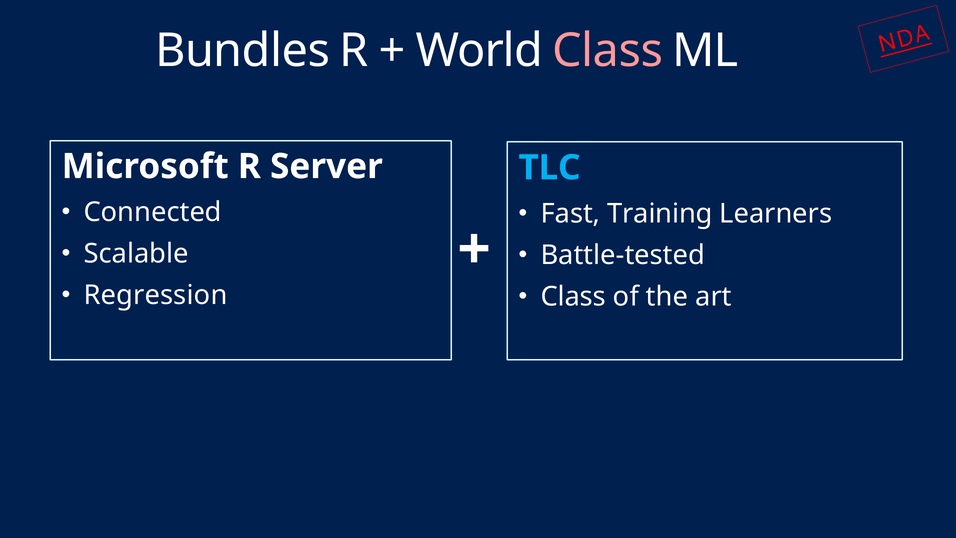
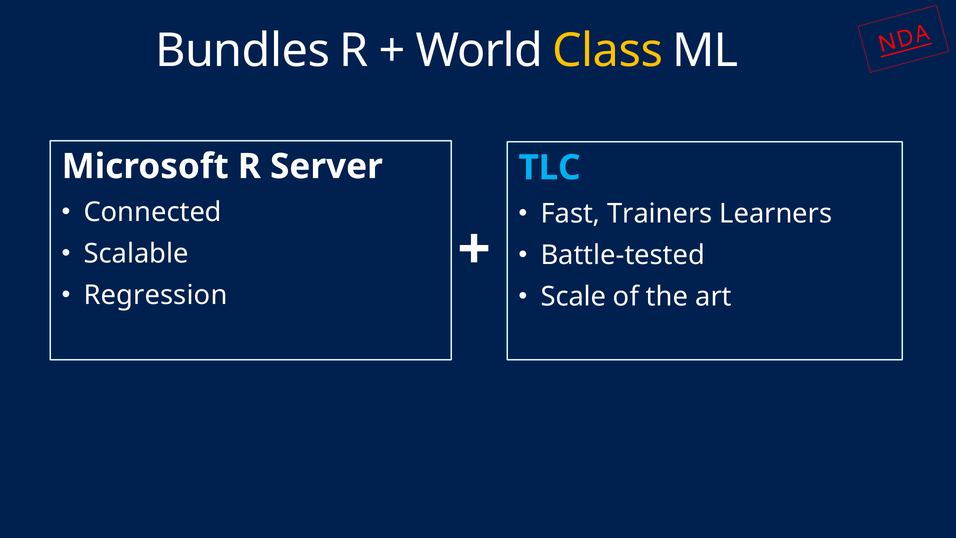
Class at (608, 51) colour: pink -> yellow
Training: Training -> Trainers
Class at (573, 296): Class -> Scale
